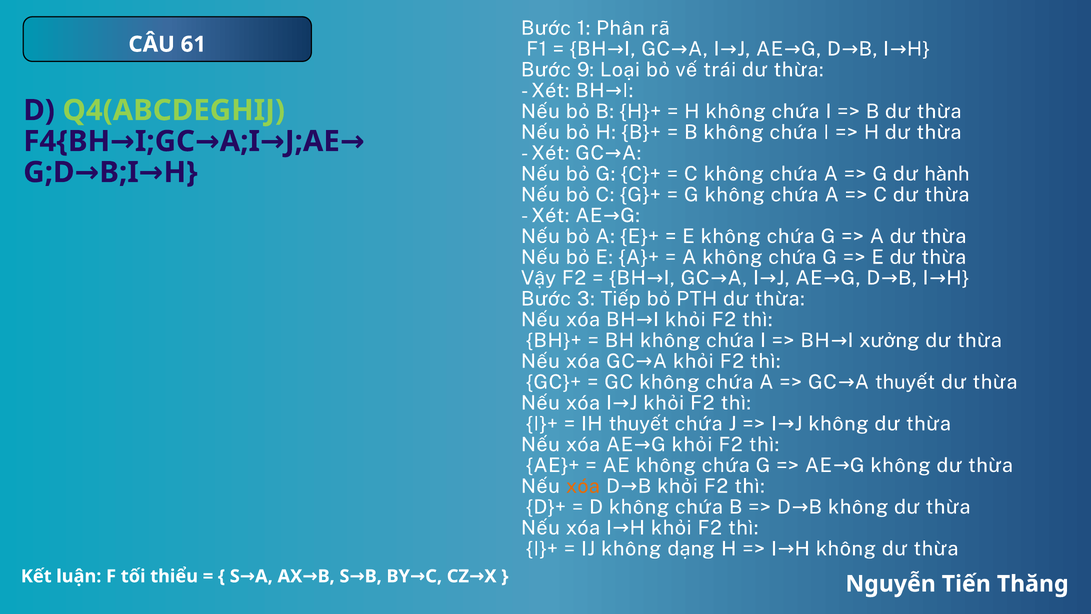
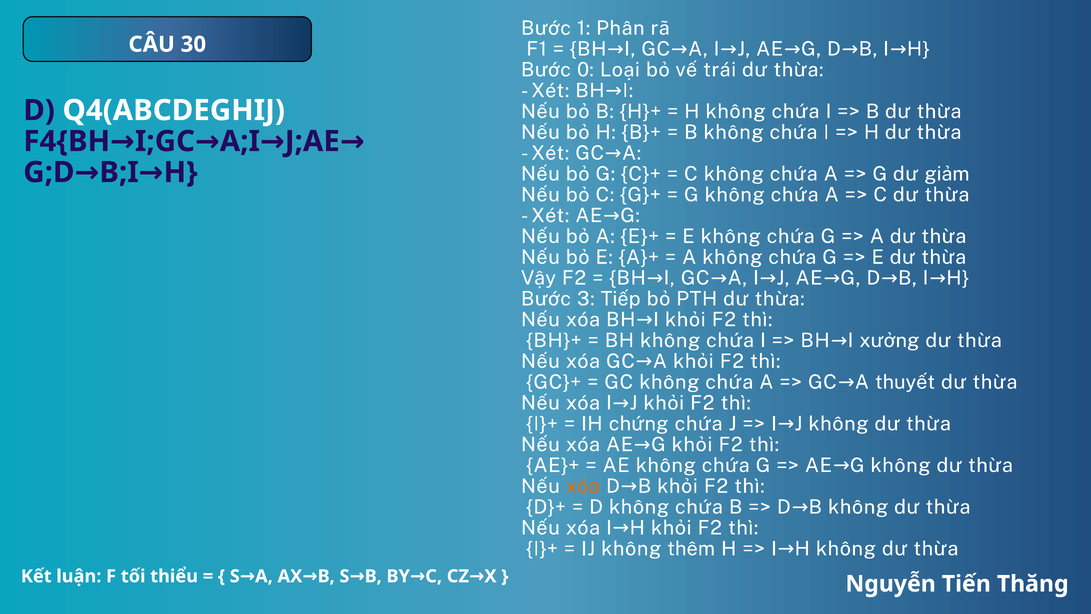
61: 61 -> 30
9: 9 -> 0
Q4(ABCDEGHIJ colour: light green -> white
hành: hành -> giảm
IH thuyết: thuyết -> chứng
dạng: dạng -> thêm
